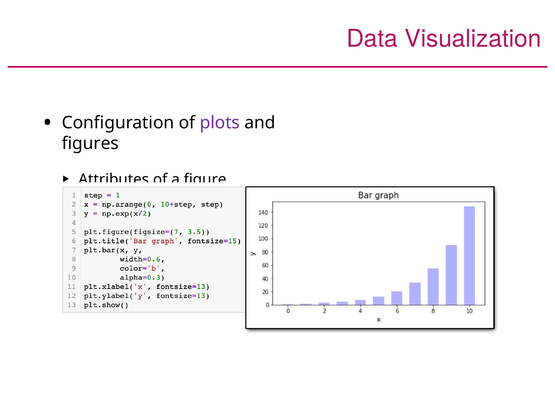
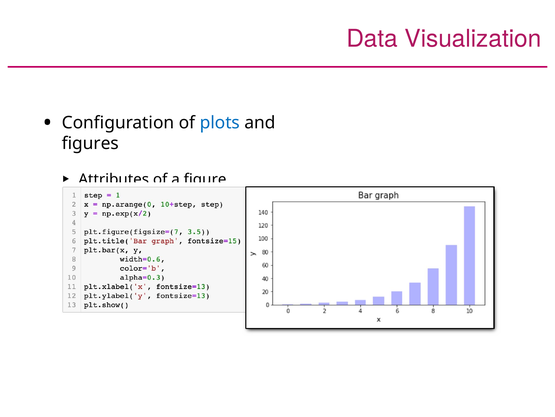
plots colour: purple -> blue
